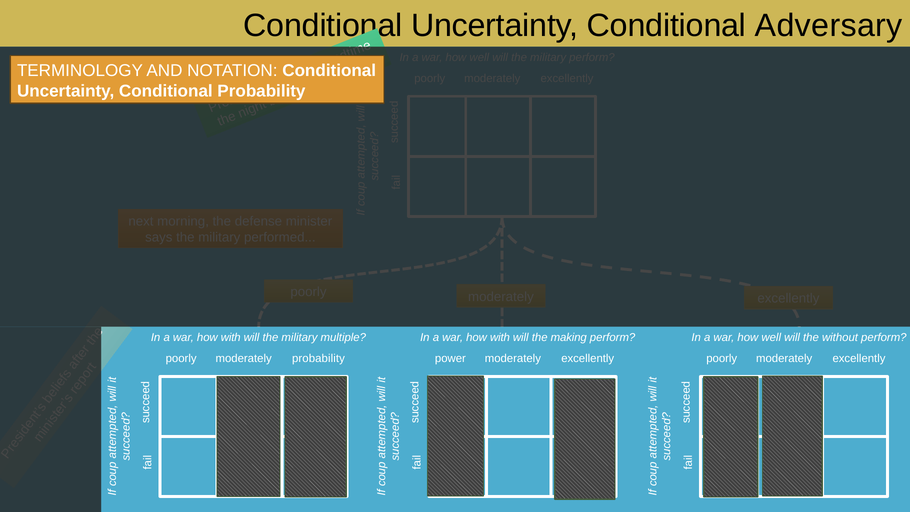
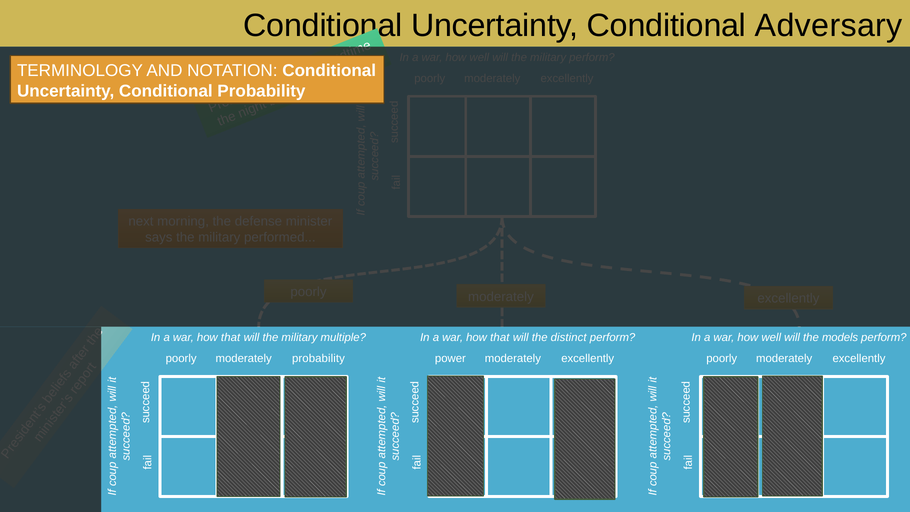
with at (231, 338): with -> that
with at (500, 338): with -> that
making: making -> distinct
without: without -> models
